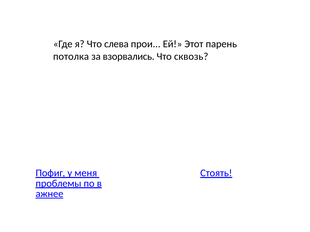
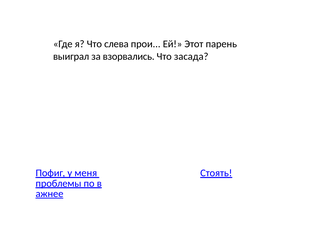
потолка: потолка -> выиграл
сквозь: сквозь -> засада
